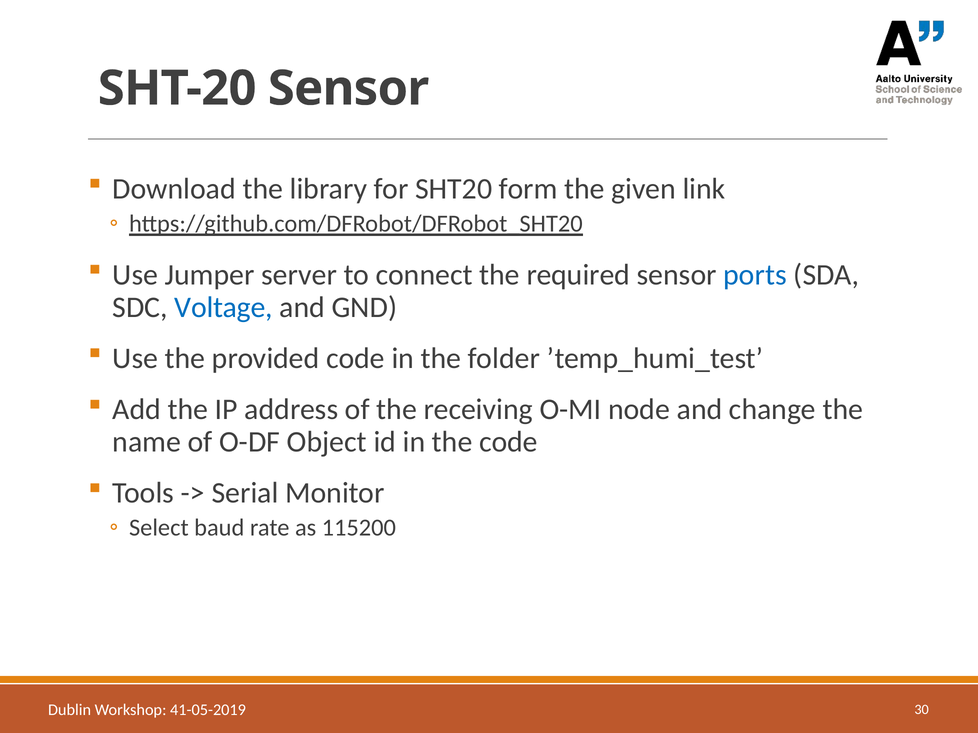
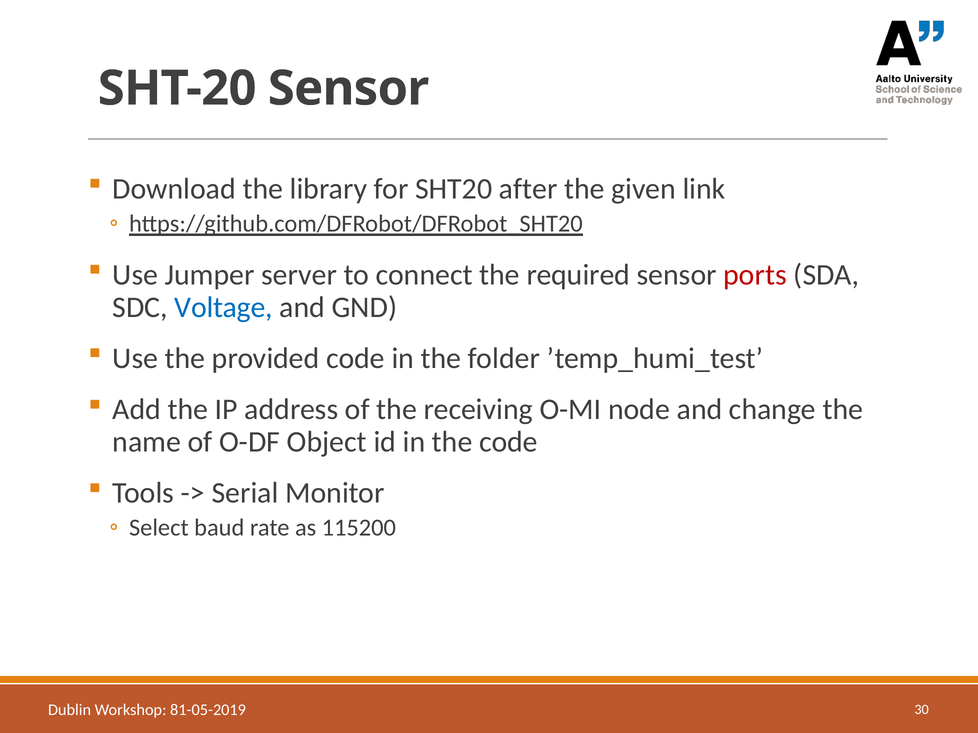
form: form -> after
ports colour: blue -> red
41-05-2019: 41-05-2019 -> 81-05-2019
